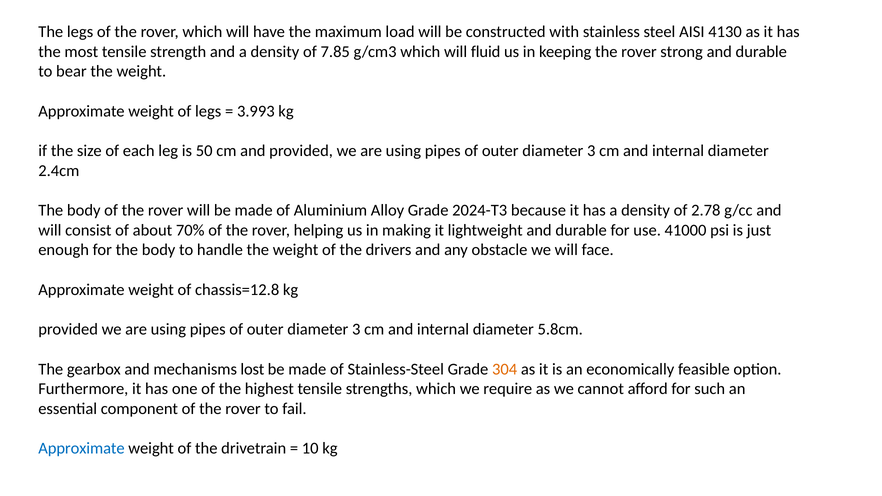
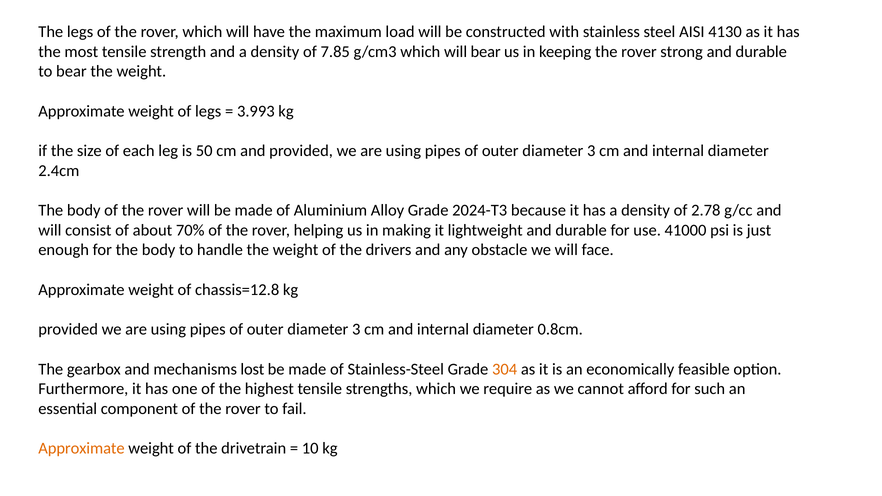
will fluid: fluid -> bear
5.8cm: 5.8cm -> 0.8cm
Approximate at (81, 449) colour: blue -> orange
